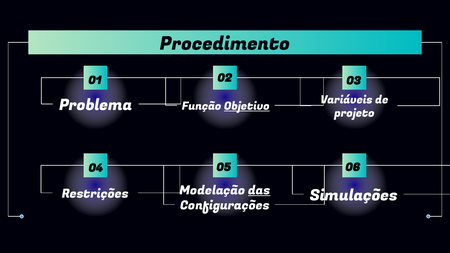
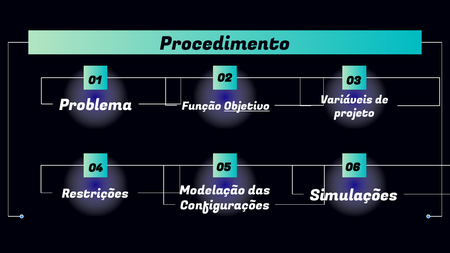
das underline: present -> none
